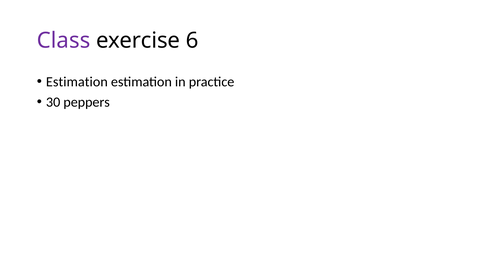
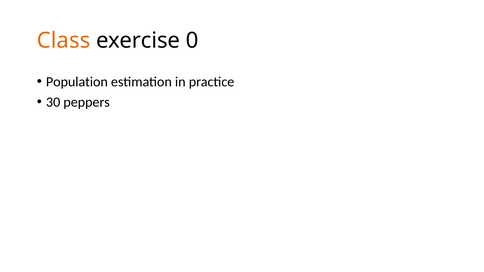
Class colour: purple -> orange
6: 6 -> 0
Estimation at (77, 82): Estimation -> Population
